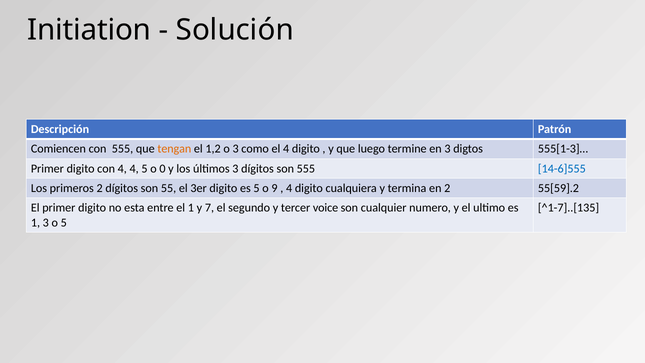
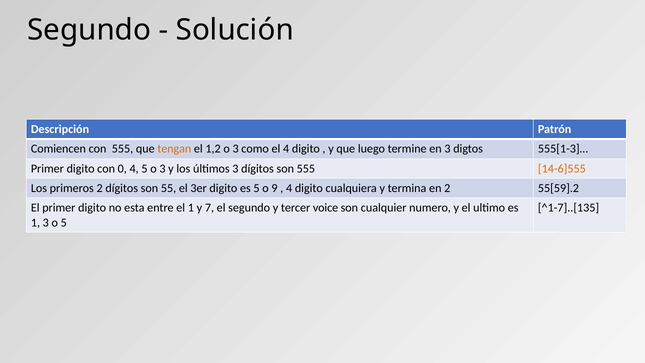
Initiation at (89, 30): Initiation -> Segundo
con 4: 4 -> 0
5 o 0: 0 -> 3
14-6]555 colour: blue -> orange
